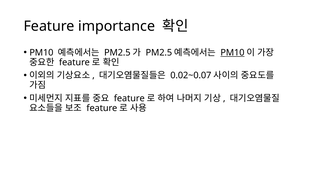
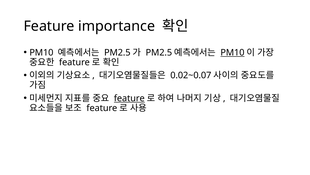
feature at (129, 98) underline: none -> present
